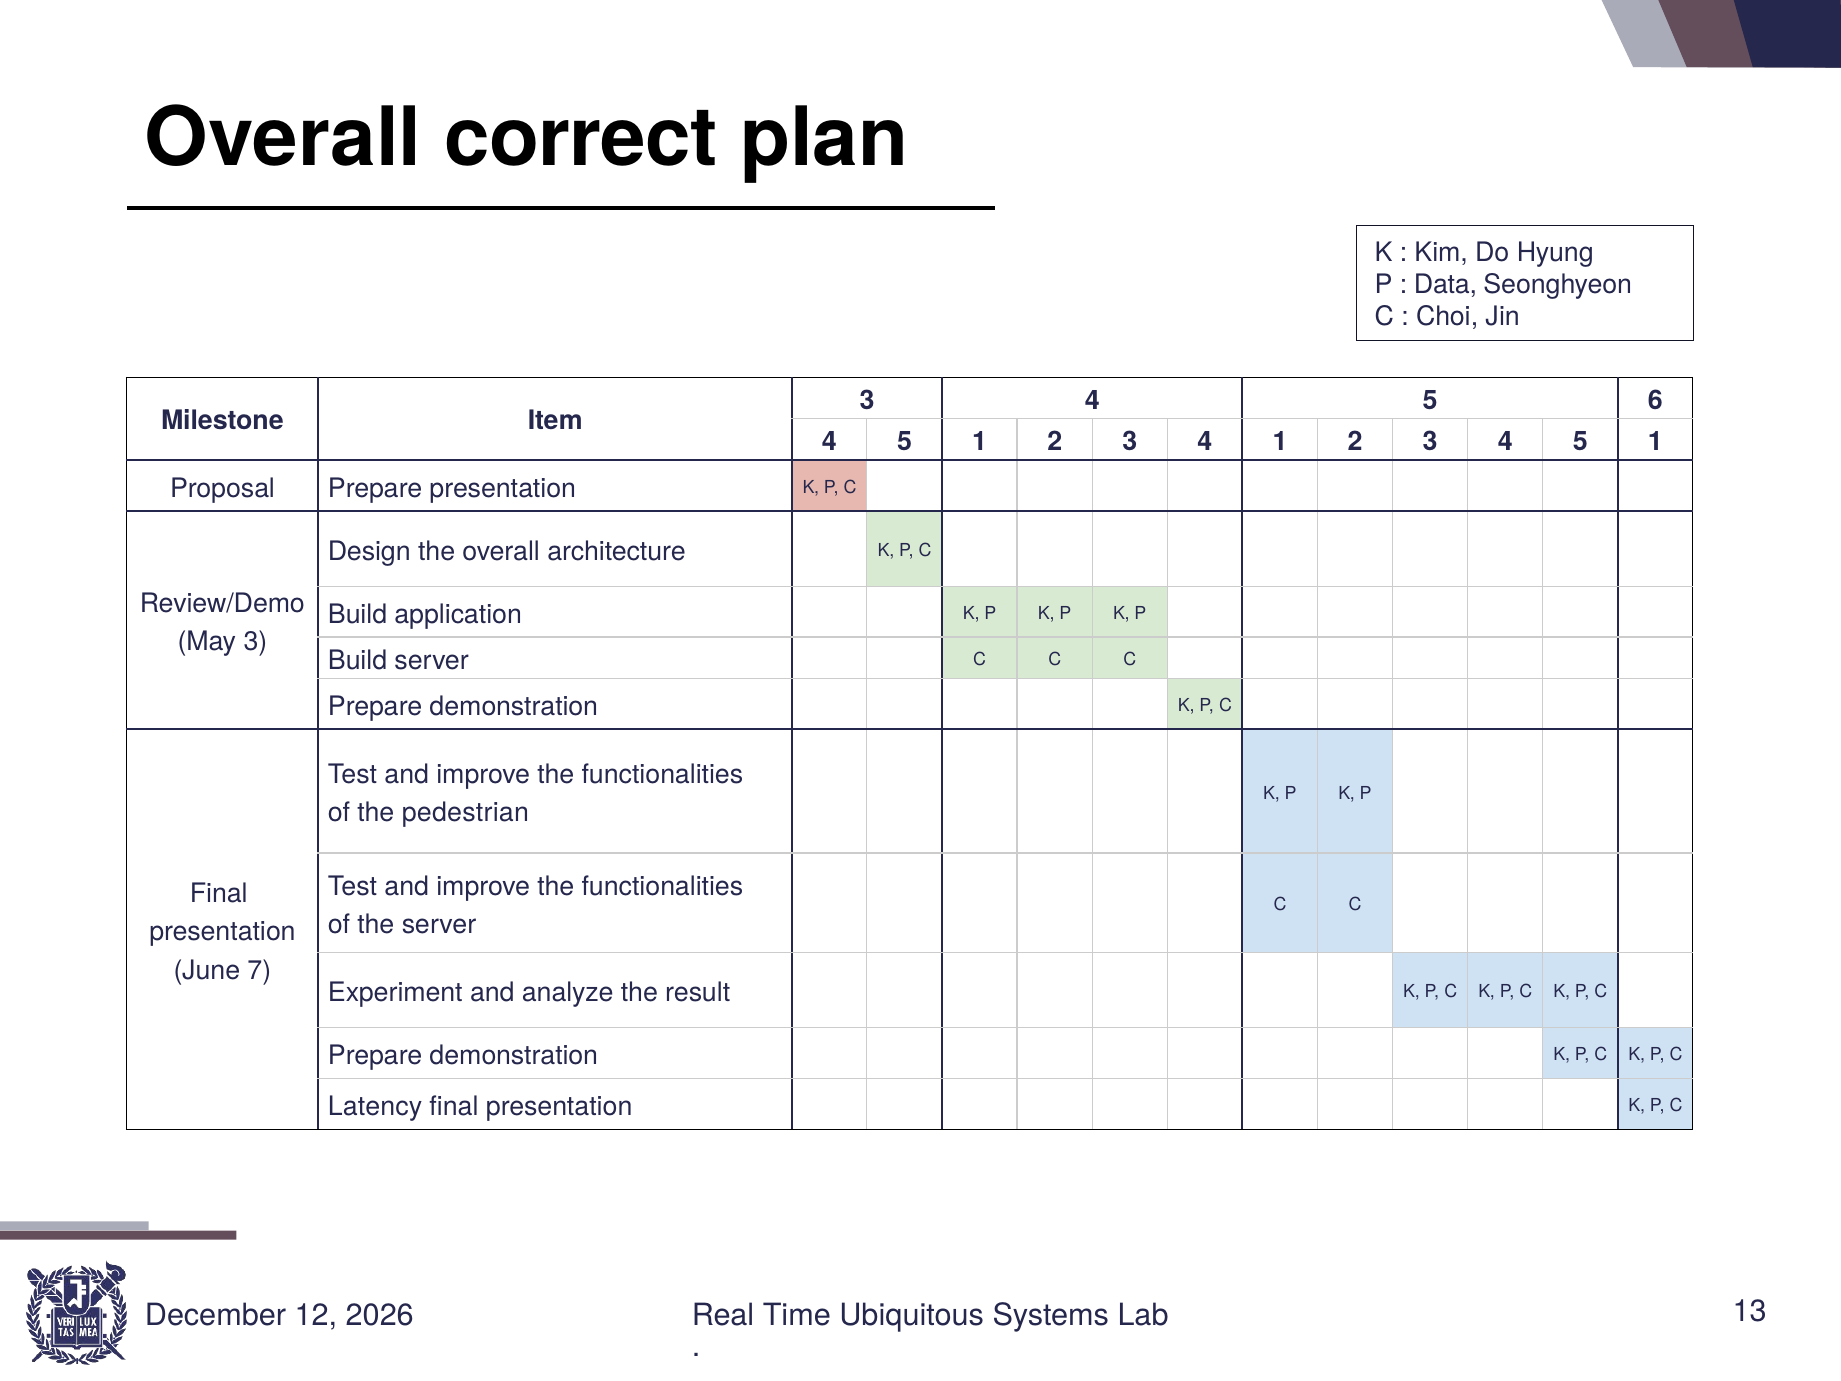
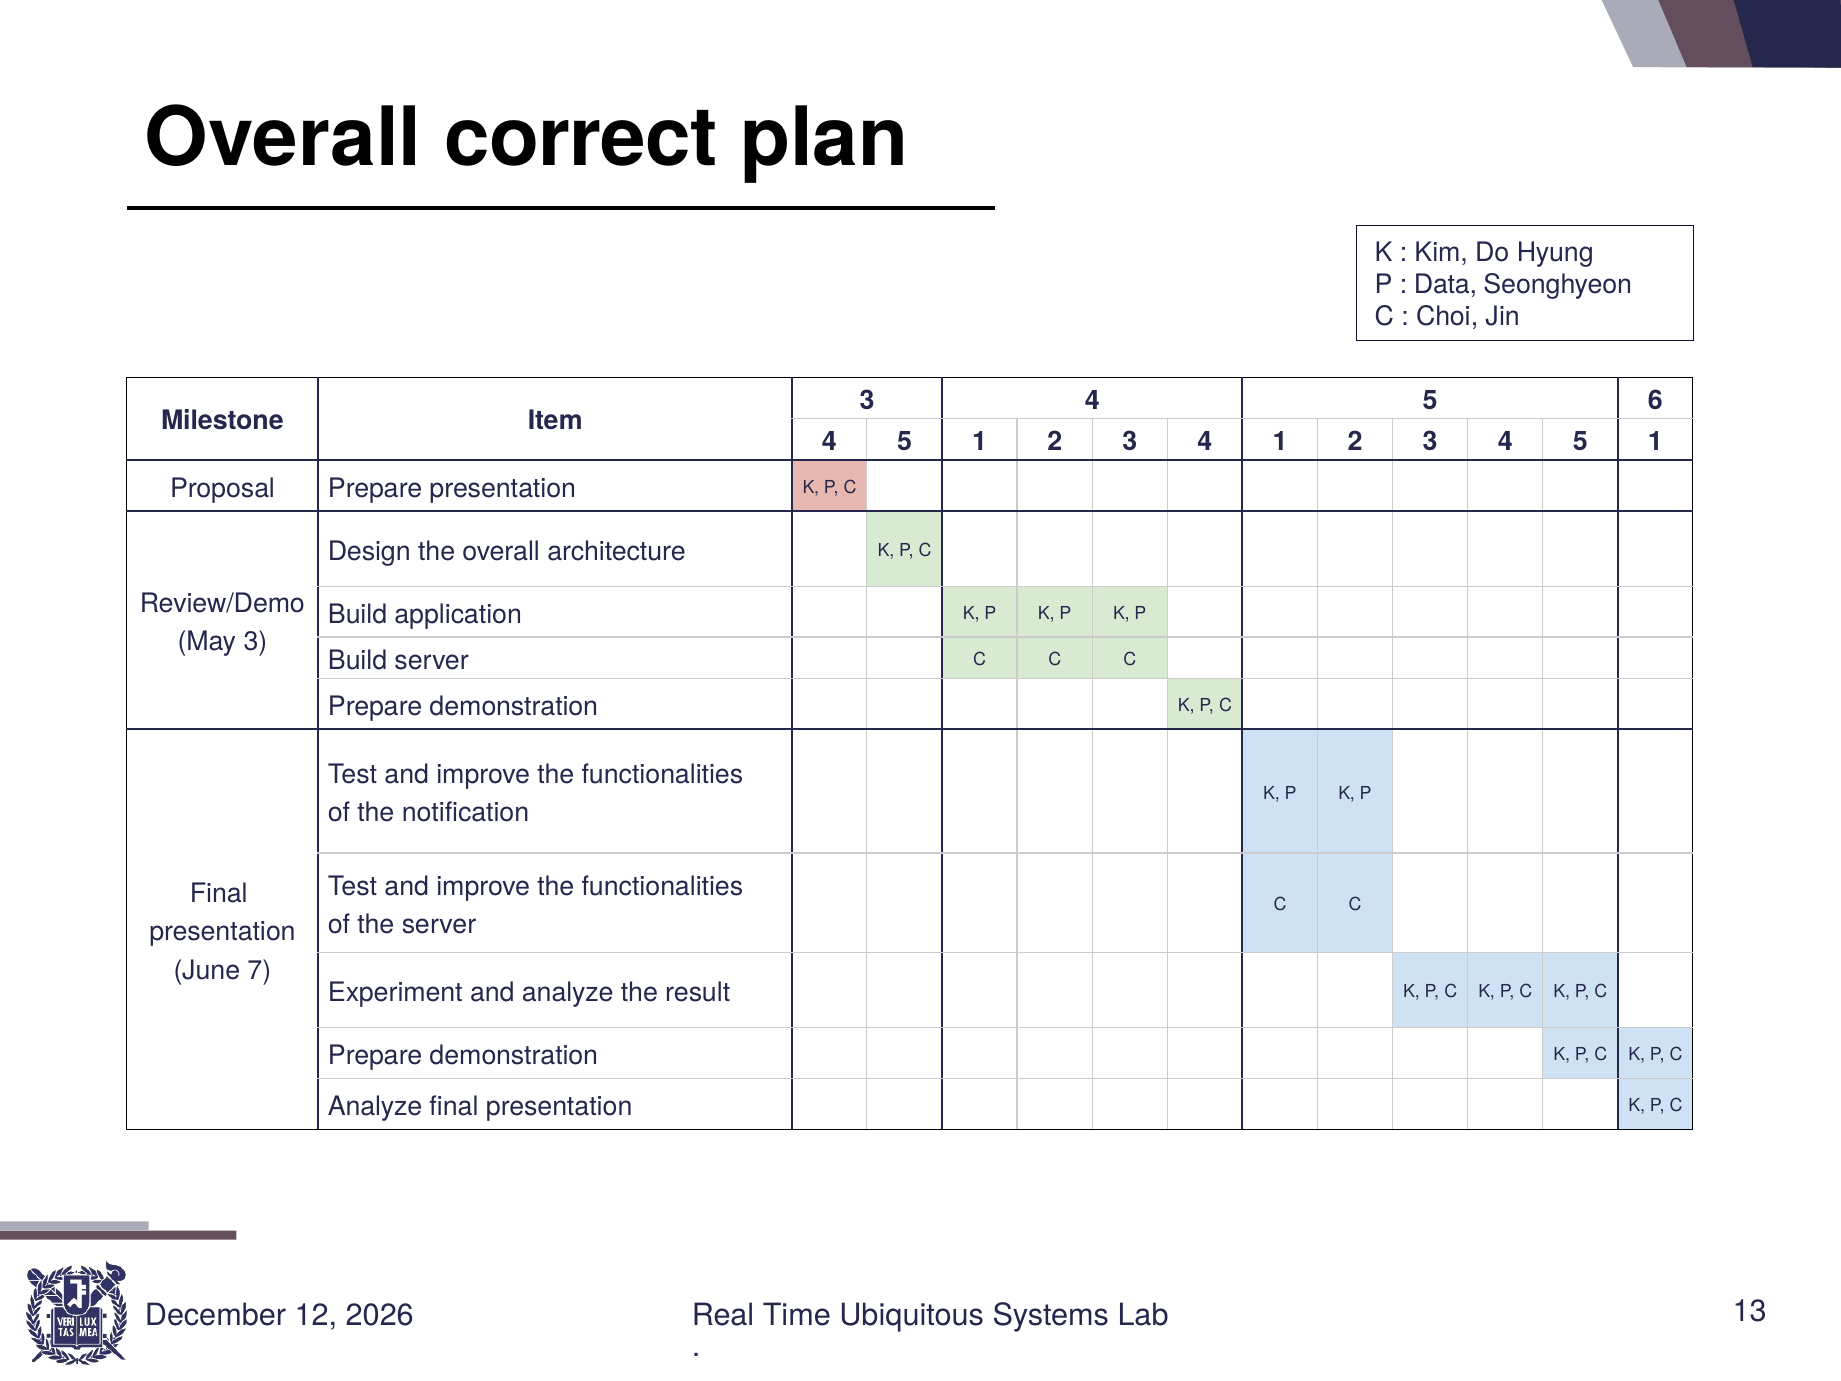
pedestrian: pedestrian -> notification
Latency at (375, 1106): Latency -> Analyze
